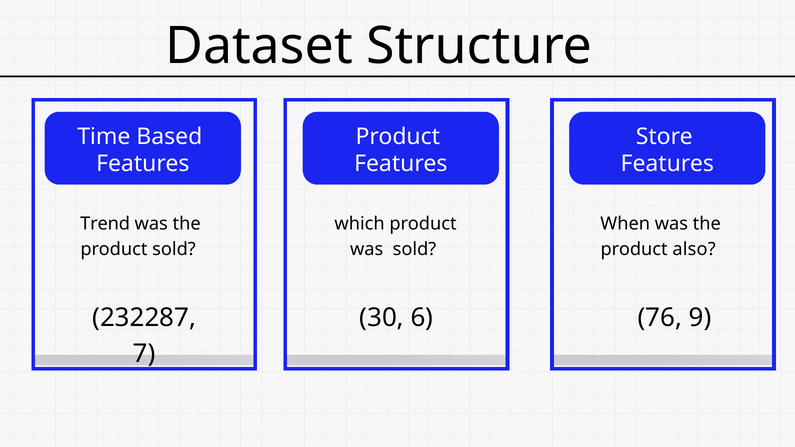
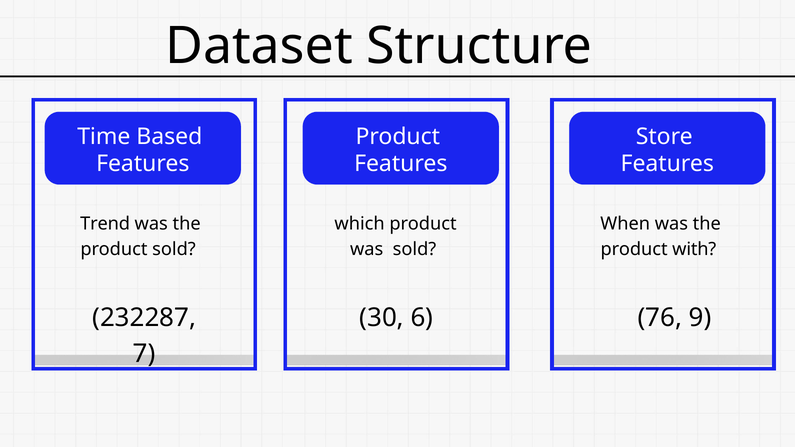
also: also -> with
